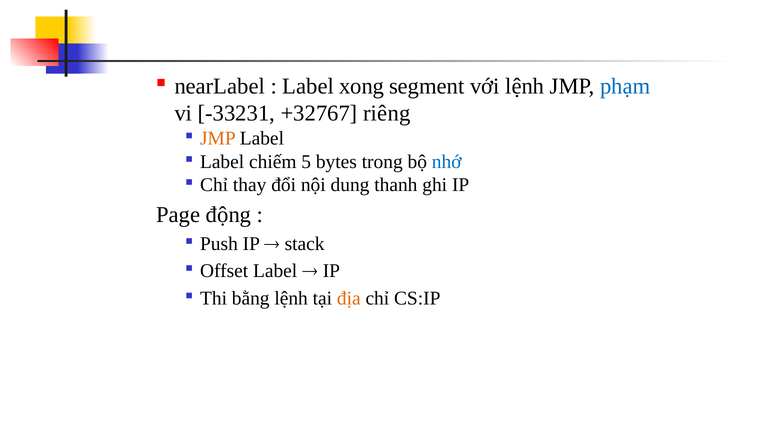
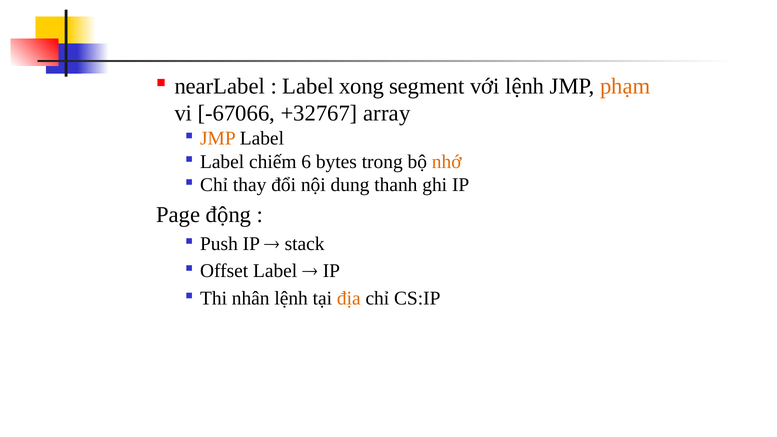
phạm colour: blue -> orange
-33231: -33231 -> -67066
riêng: riêng -> array
5: 5 -> 6
nhớ colour: blue -> orange
bằng: bằng -> nhân
